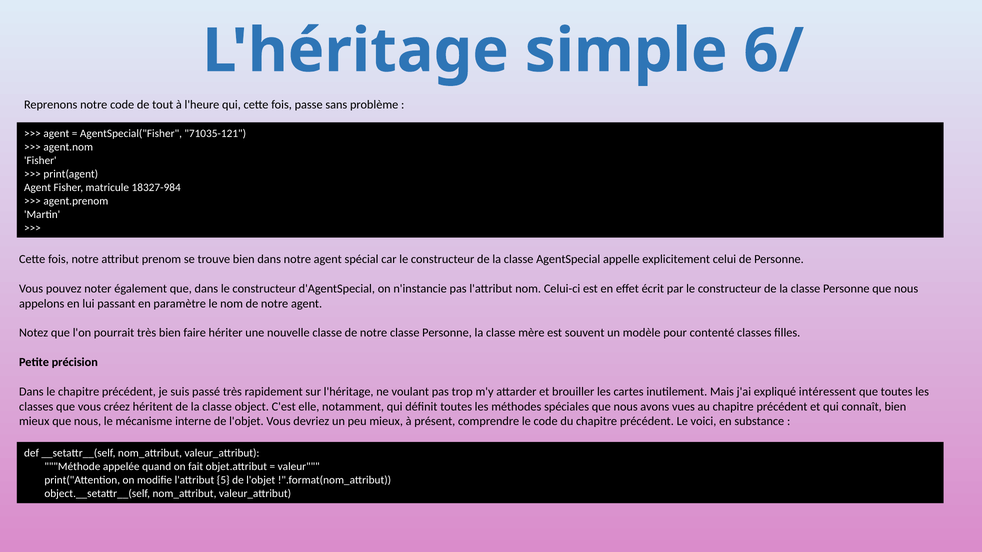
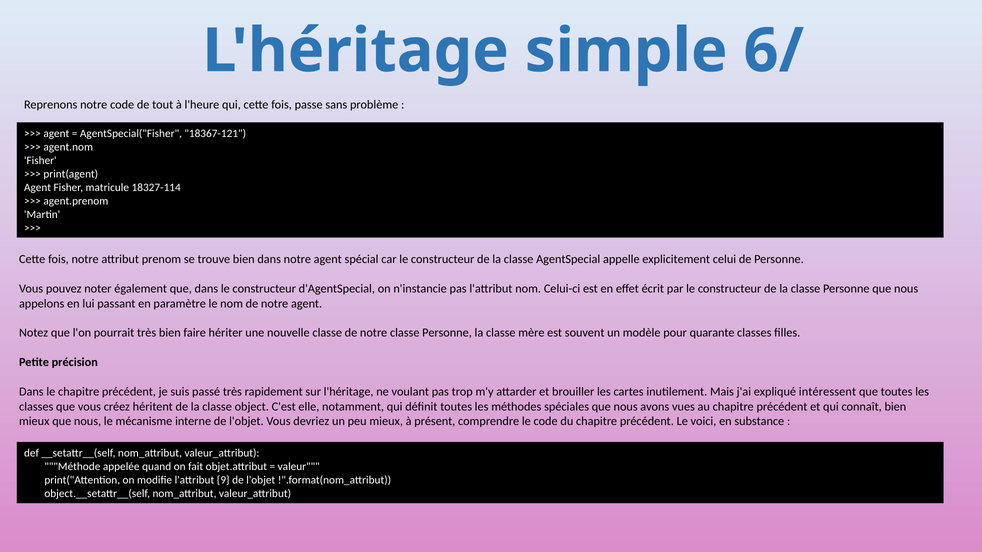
71035-121: 71035-121 -> 18367-121
18327-984: 18327-984 -> 18327-114
contenté: contenté -> quarante
5: 5 -> 9
